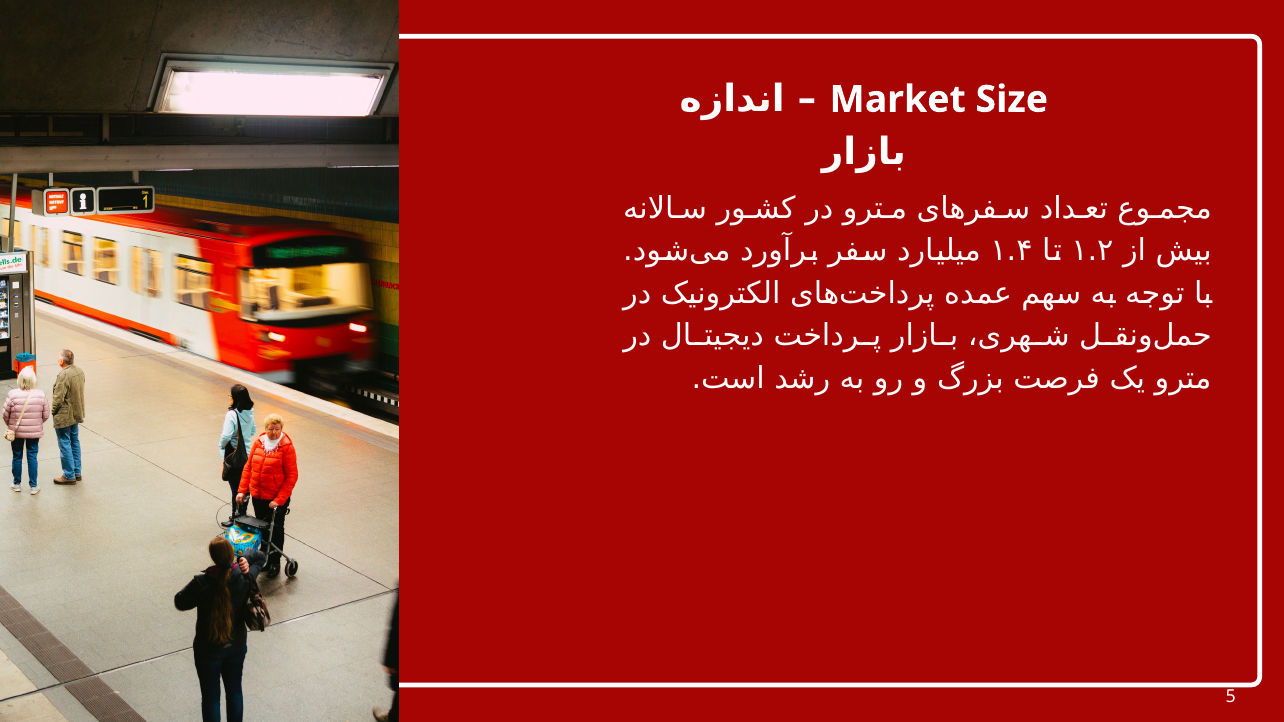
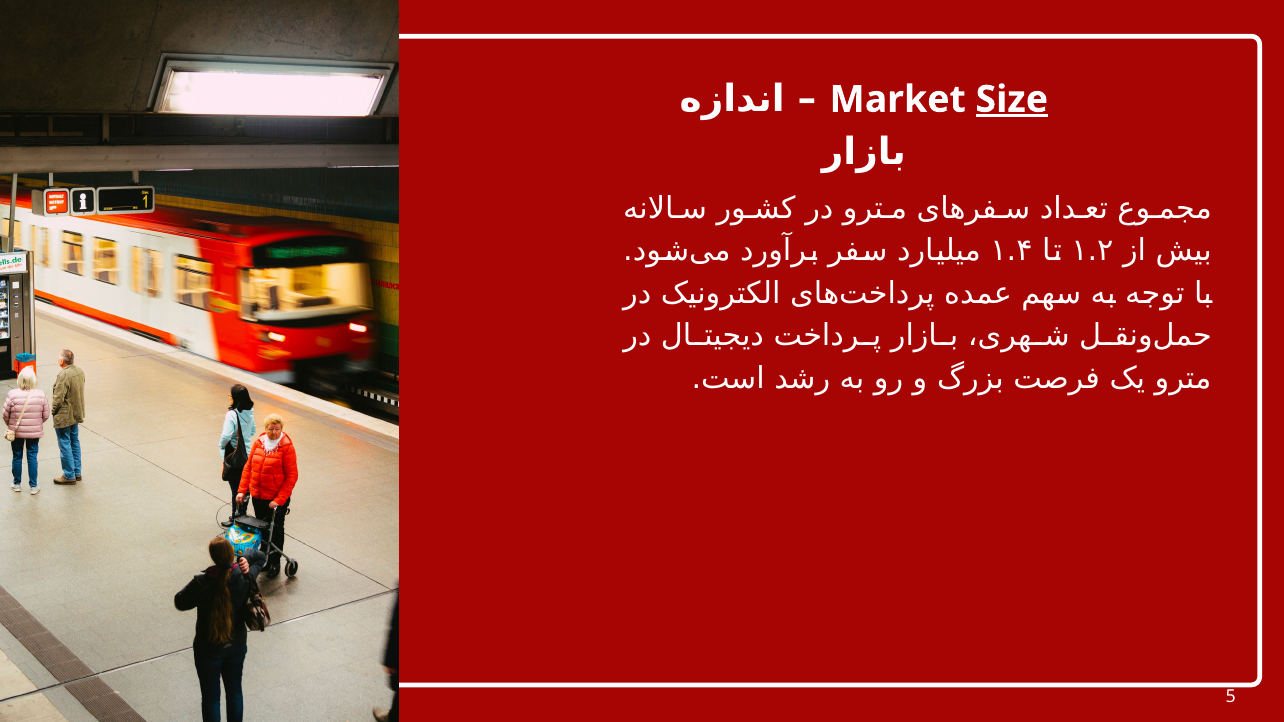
Size underline: none -> present
